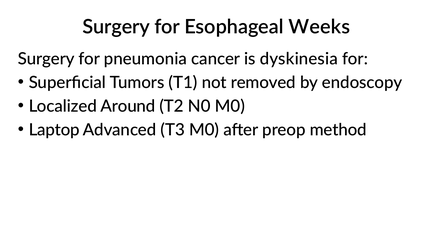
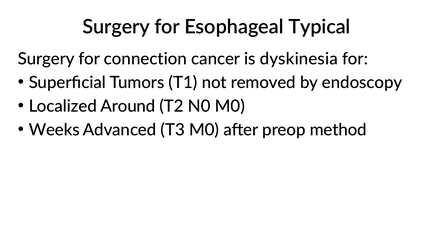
Weeks: Weeks -> Typical
pneumonia: pneumonia -> connection
Laptop: Laptop -> Weeks
